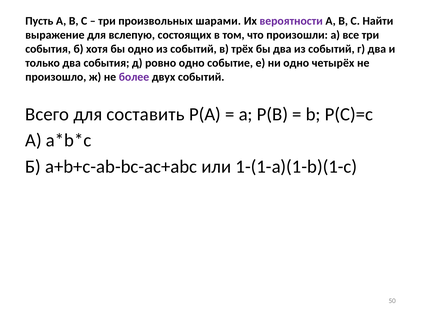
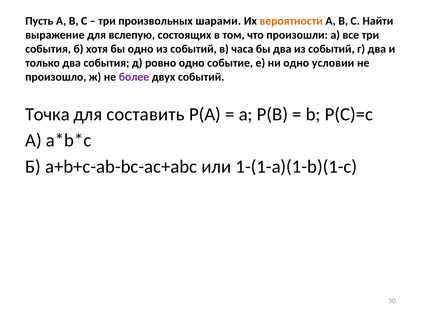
вероятности colour: purple -> orange
трёх: трёх -> часа
четырёх: четырёх -> условии
Всего: Всего -> Точка
